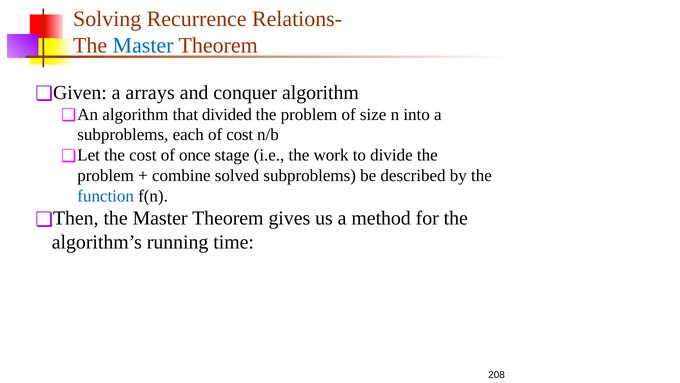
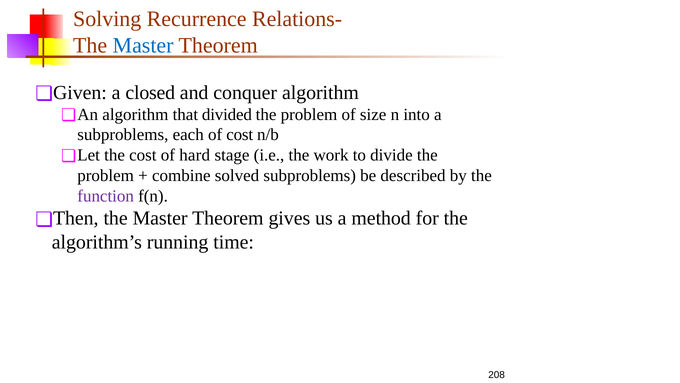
arrays: arrays -> closed
once: once -> hard
function colour: blue -> purple
